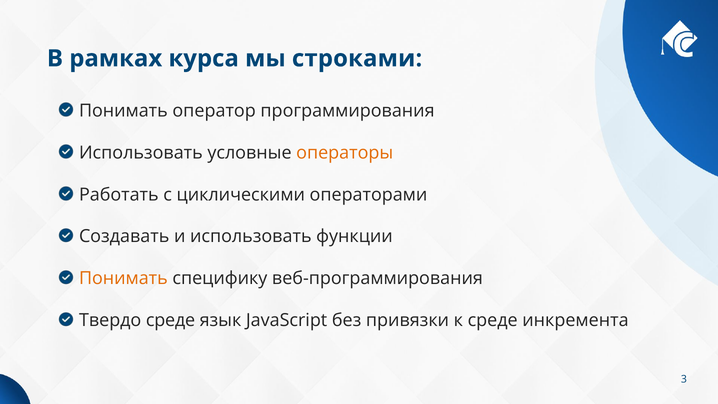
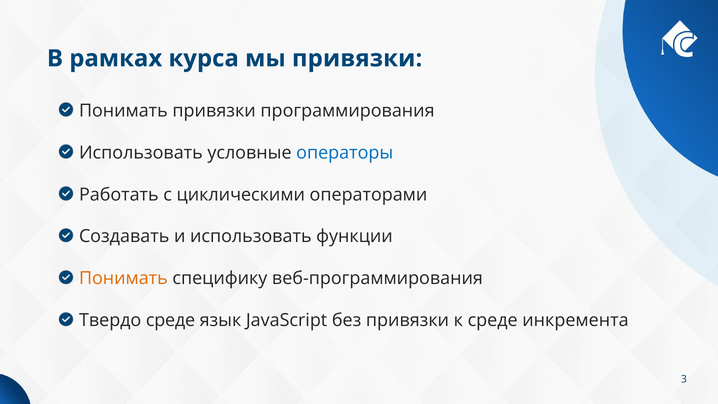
мы строками: строками -> привязки
Понимать оператор: оператор -> привязки
операторы colour: orange -> blue
